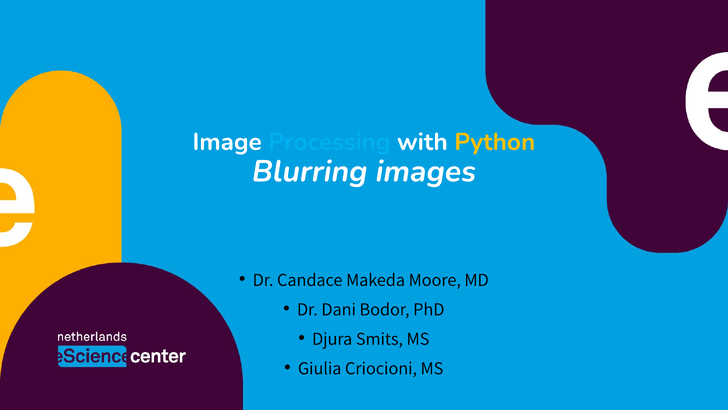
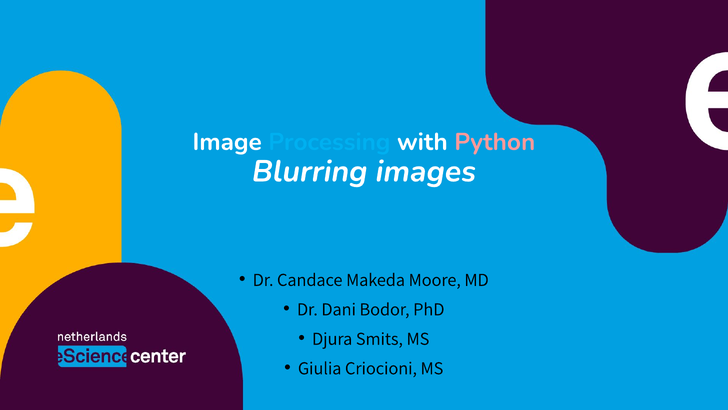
Python colour: yellow -> pink
